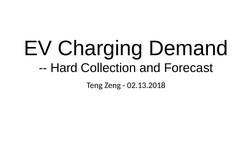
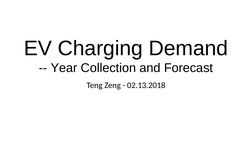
Hard: Hard -> Year
